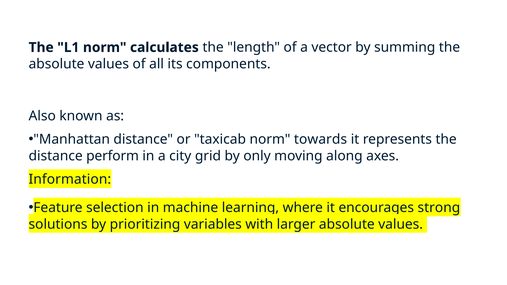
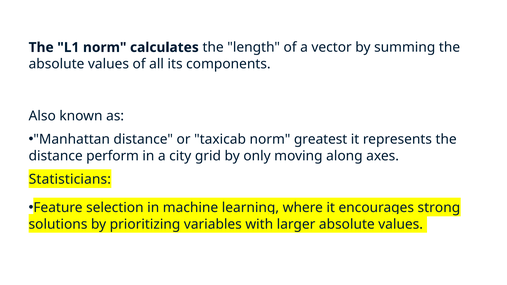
towards: towards -> greatest
Information: Information -> Statisticians
